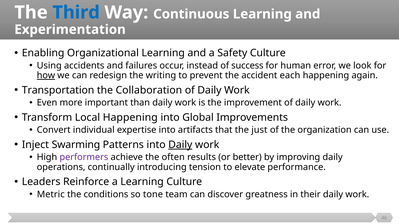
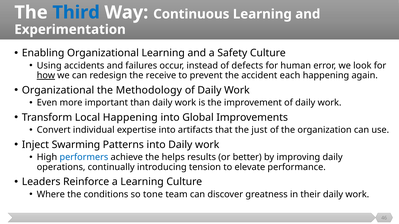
success: success -> defects
writing: writing -> receive
Transportation at (58, 90): Transportation -> Organizational
Collaboration: Collaboration -> Methodology
Daily at (180, 145) underline: present -> none
performers colour: purple -> blue
often: often -> helps
Metric: Metric -> Where
